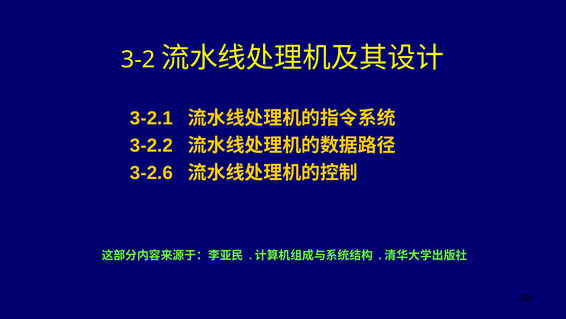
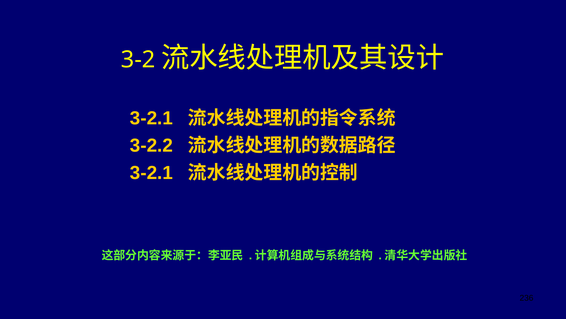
3-2.6 at (151, 172): 3-2.6 -> 3-2.1
